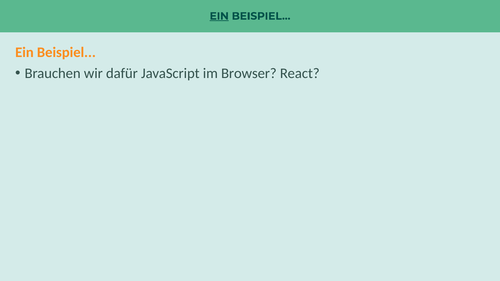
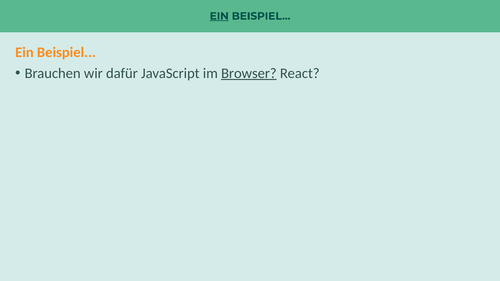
Browser underline: none -> present
